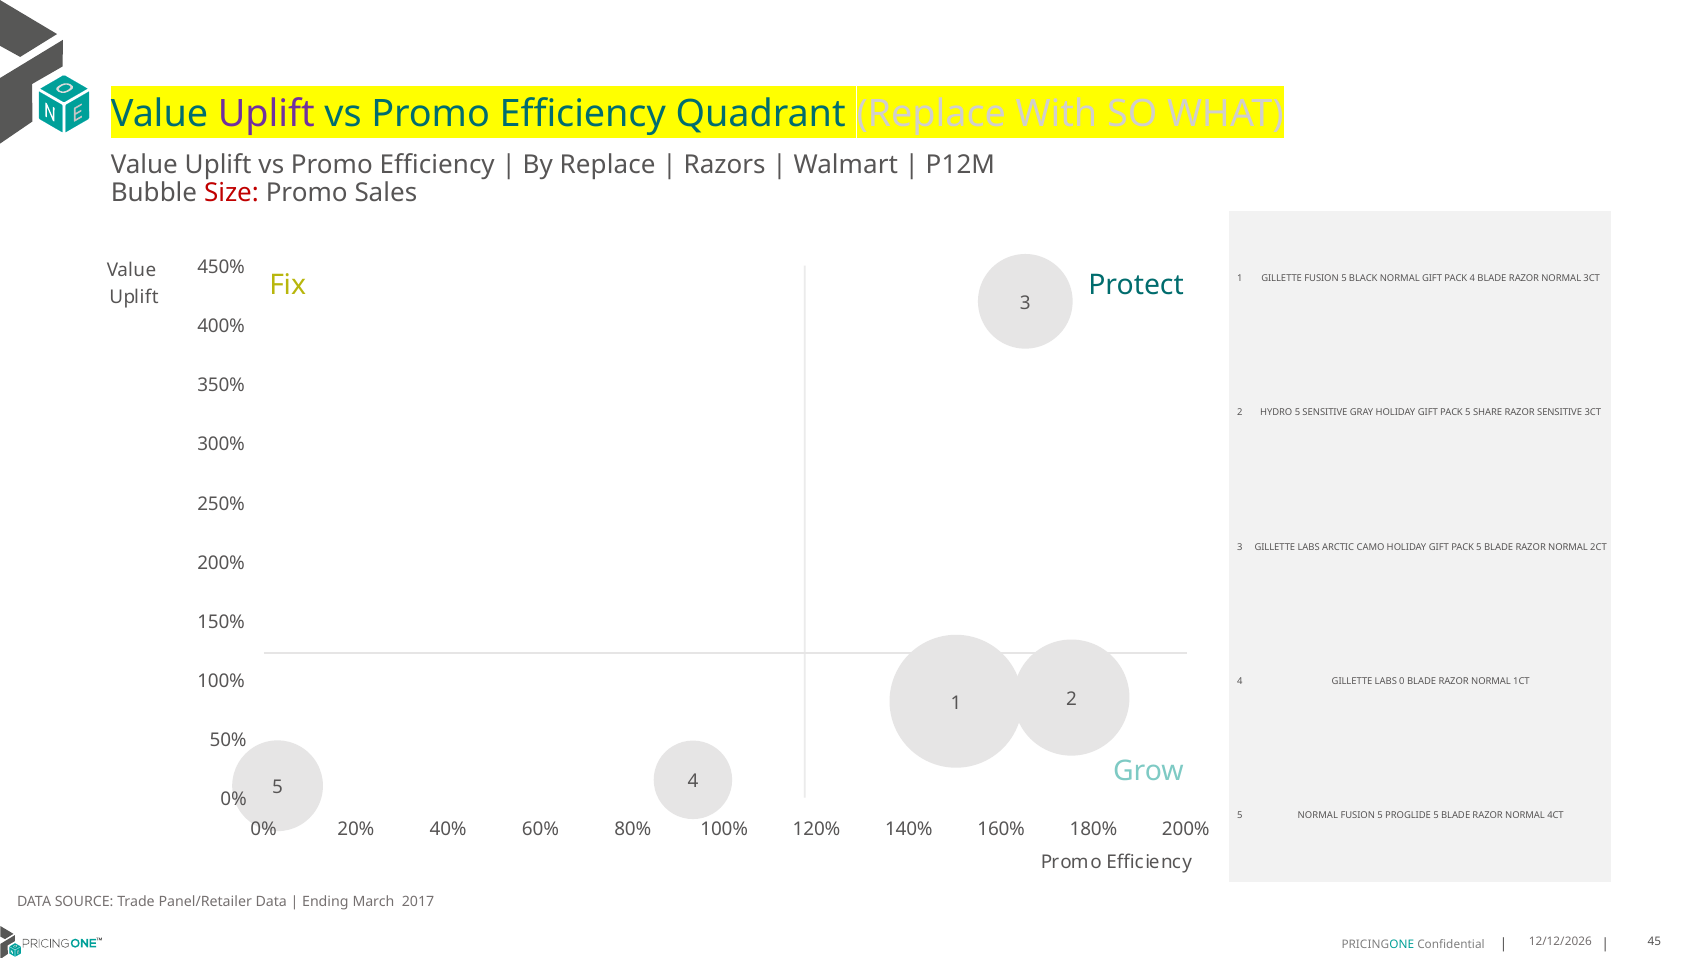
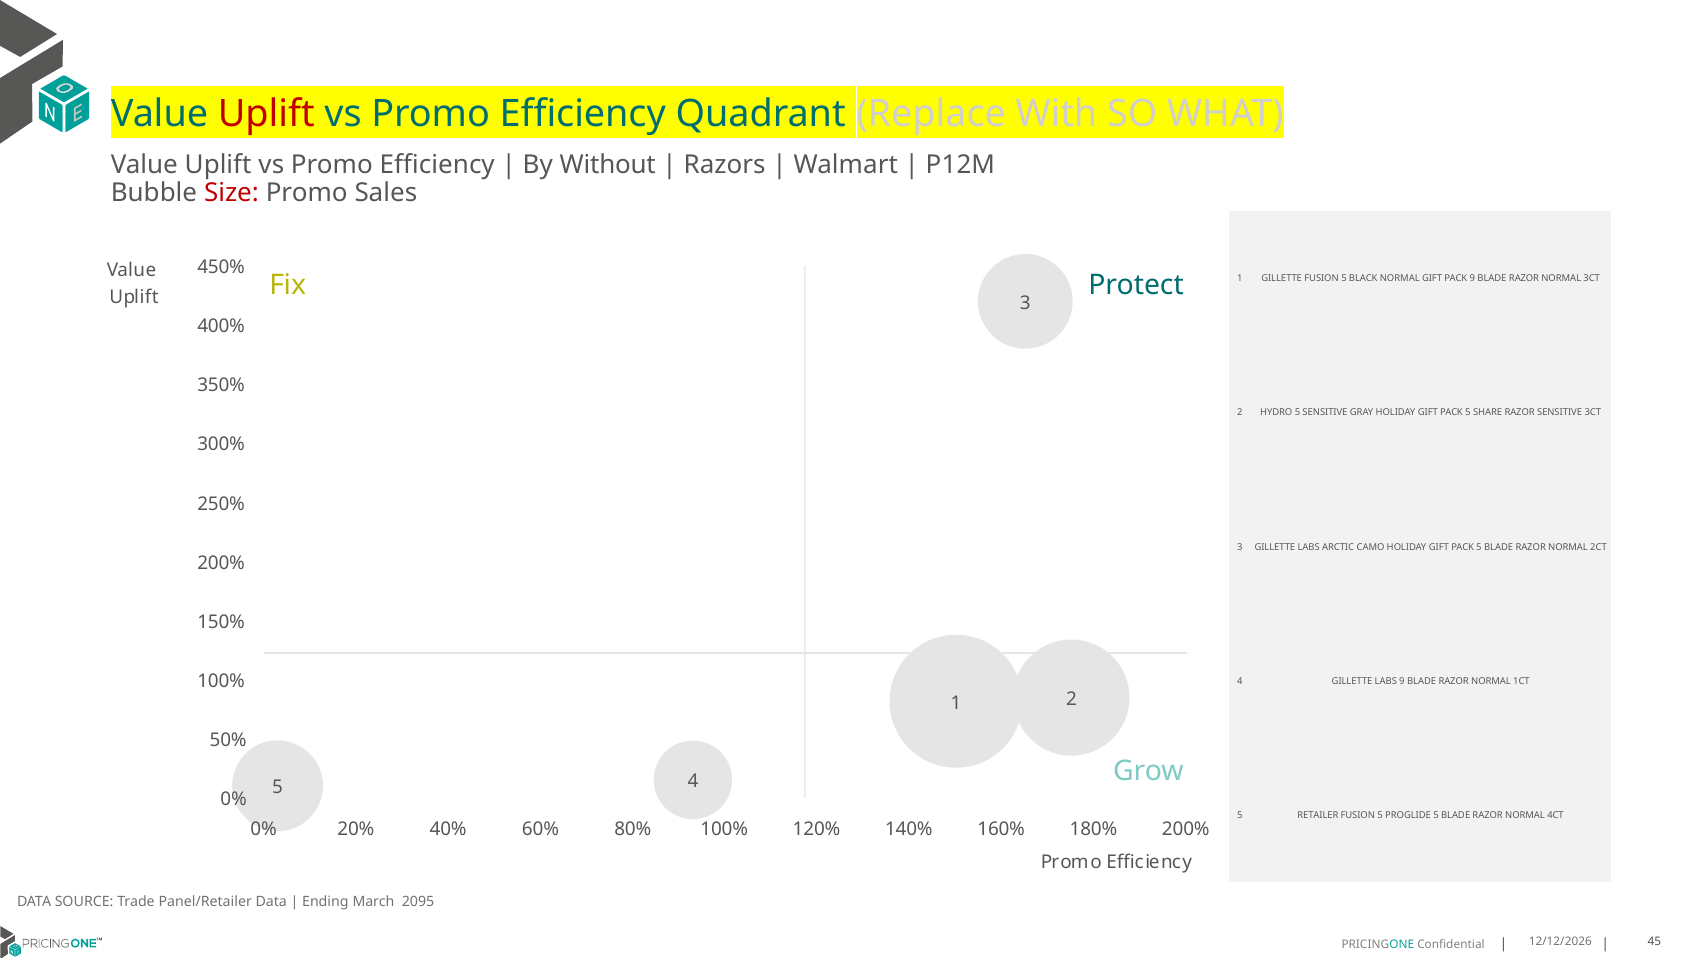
Uplift at (266, 114) colour: purple -> red
By Replace: Replace -> Without
PACK 4: 4 -> 9
LABS 0: 0 -> 9
5 NORMAL: NORMAL -> RETAILER
2017: 2017 -> 2095
